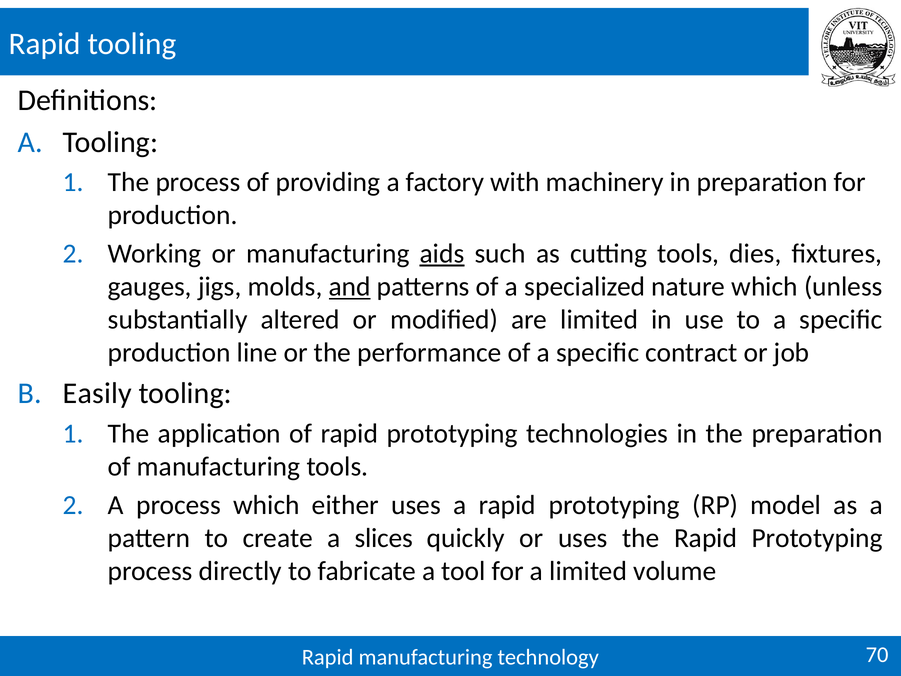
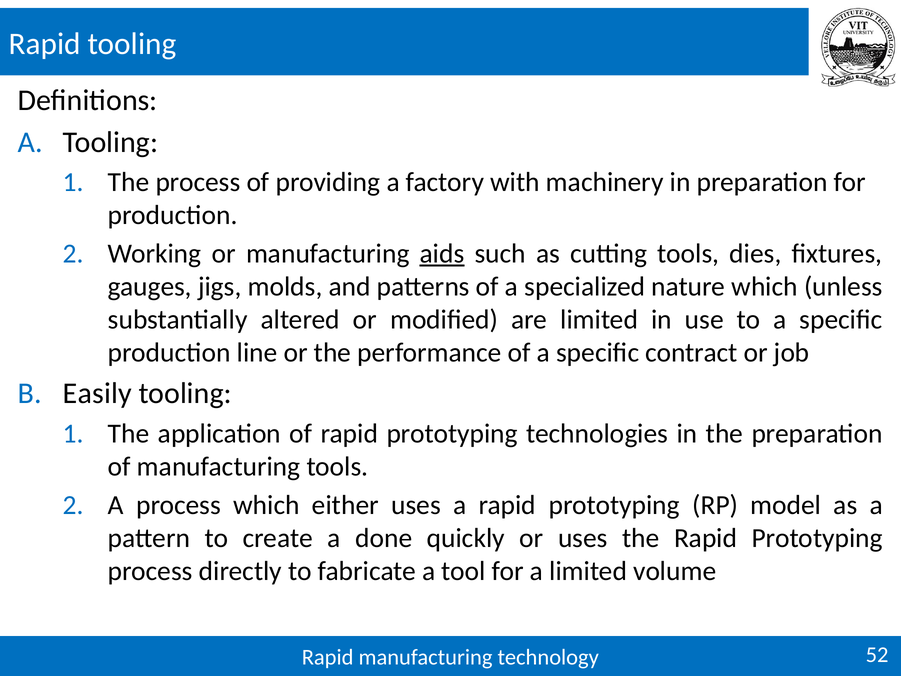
and underline: present -> none
slices: slices -> done
70: 70 -> 52
